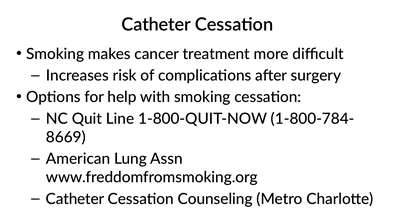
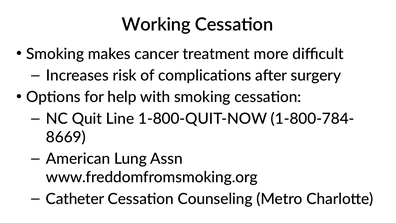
Catheter at (156, 25): Catheter -> Working
